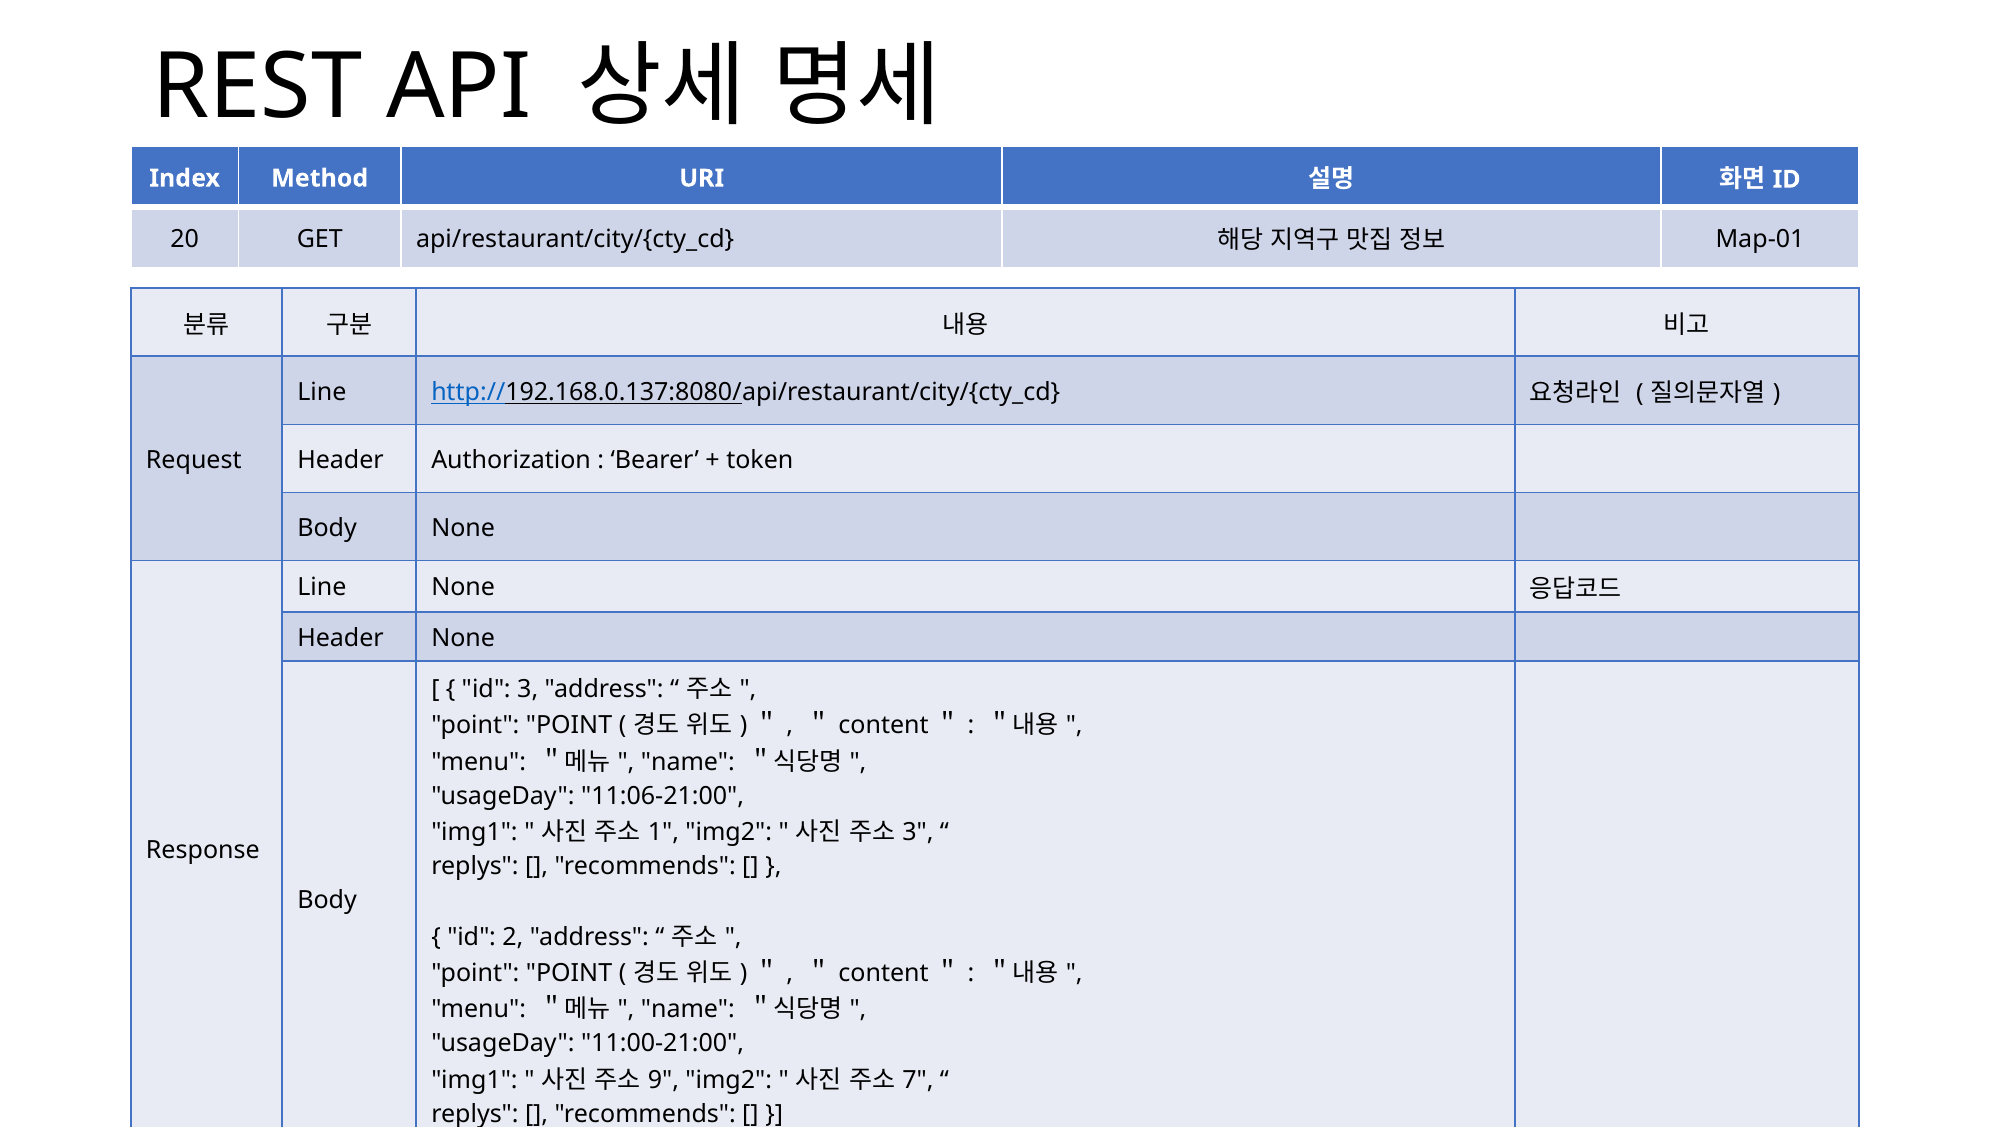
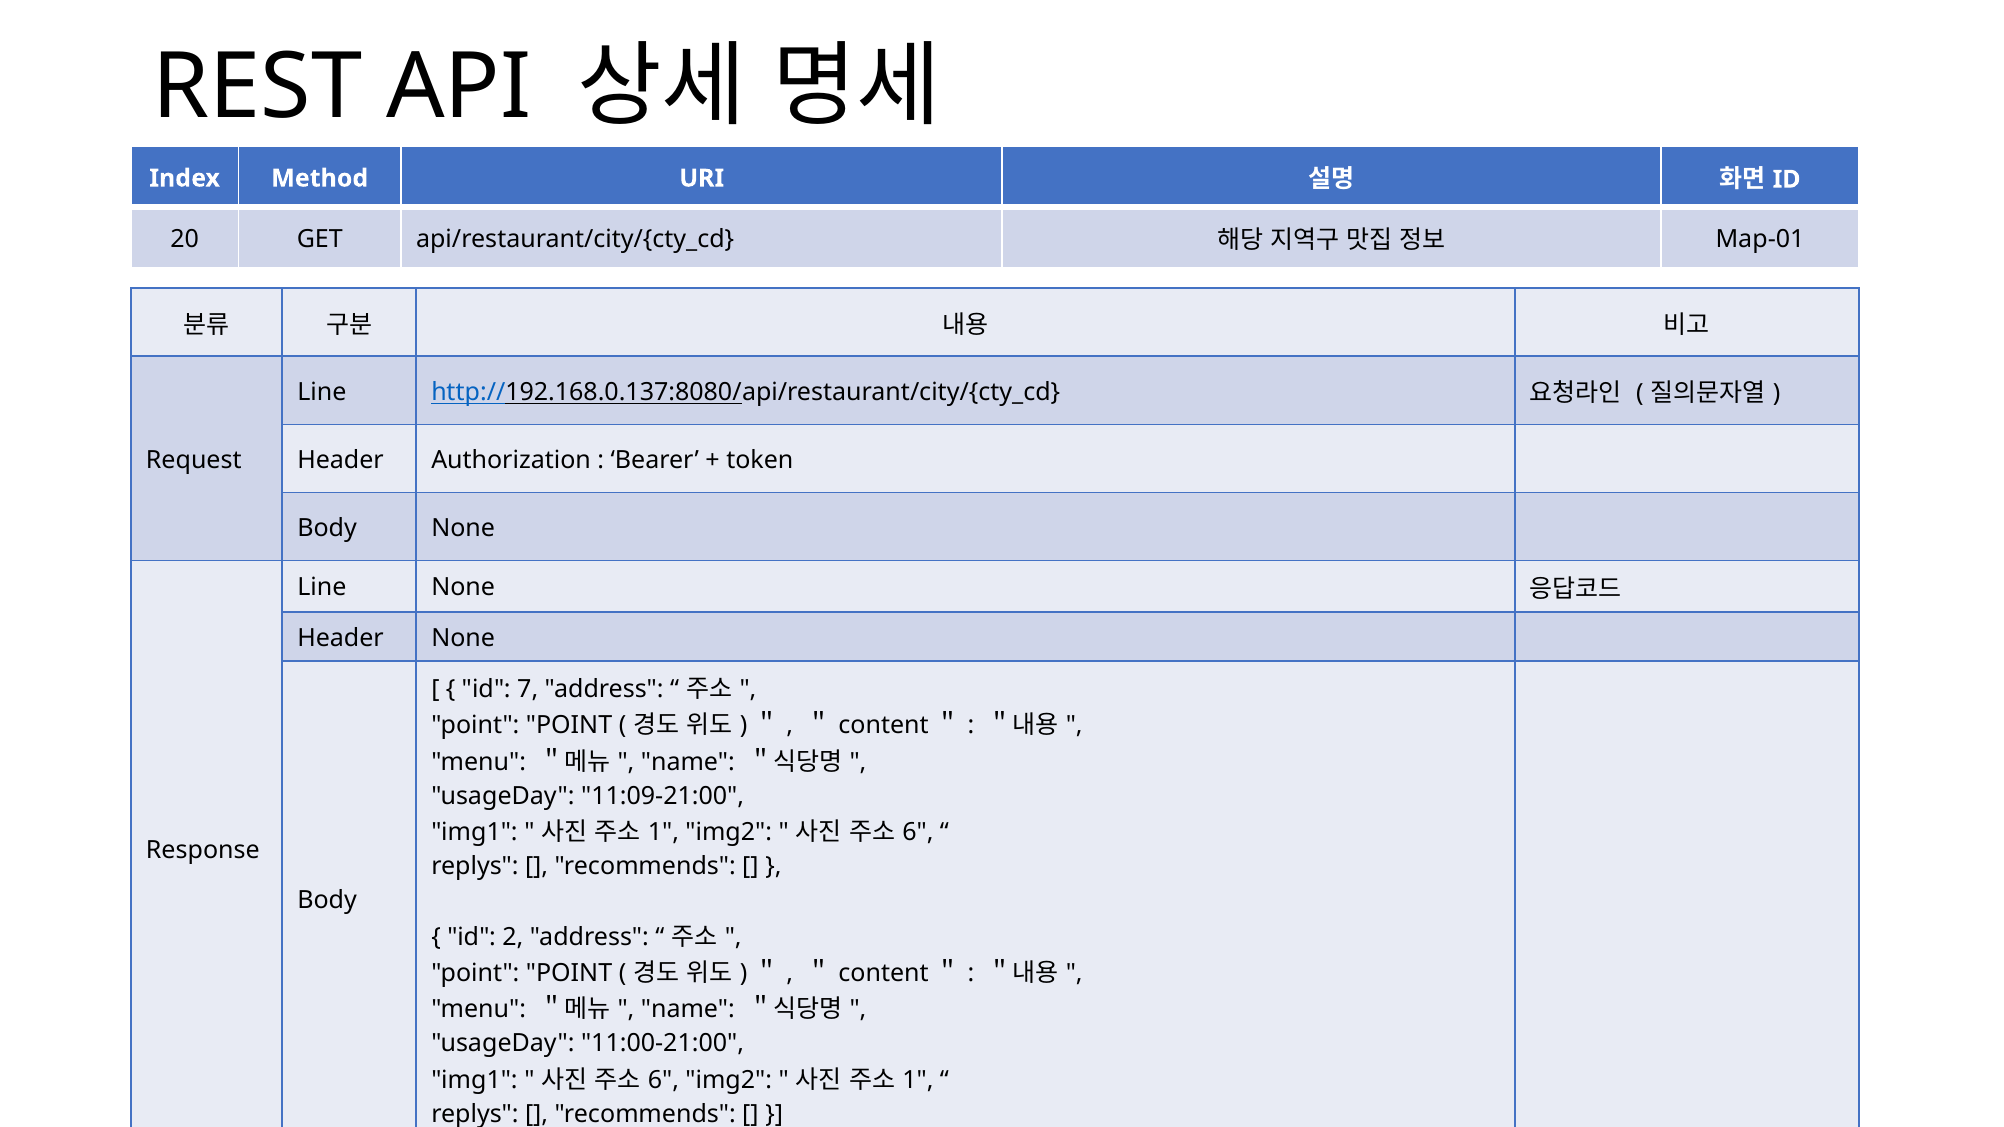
id 3: 3 -> 7
11:06-21:00: 11:06-21:00 -> 11:09-21:00
3 at (918, 833): 3 -> 6
9 at (663, 1080): 9 -> 6
7 at (918, 1080): 7 -> 1
